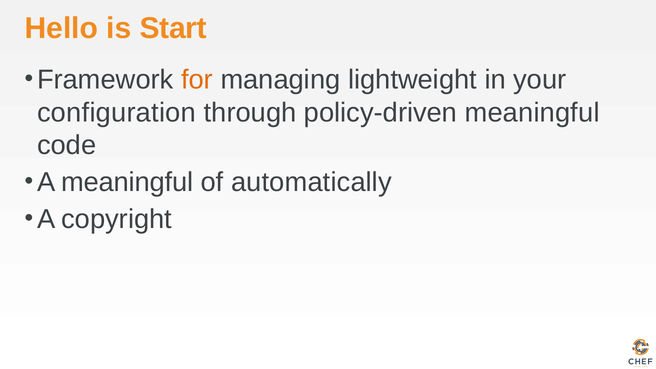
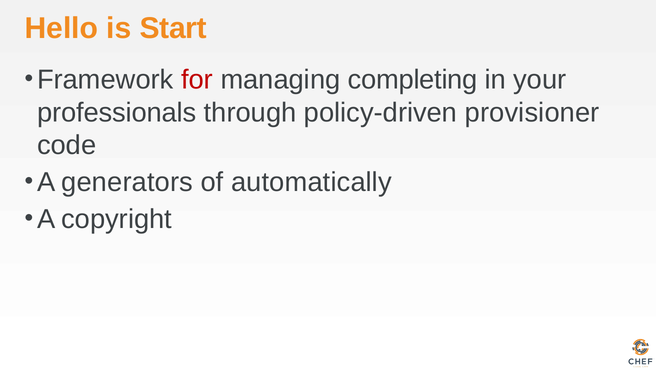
for colour: orange -> red
lightweight: lightweight -> completing
configuration: configuration -> professionals
policy-driven meaningful: meaningful -> provisioner
A meaningful: meaningful -> generators
